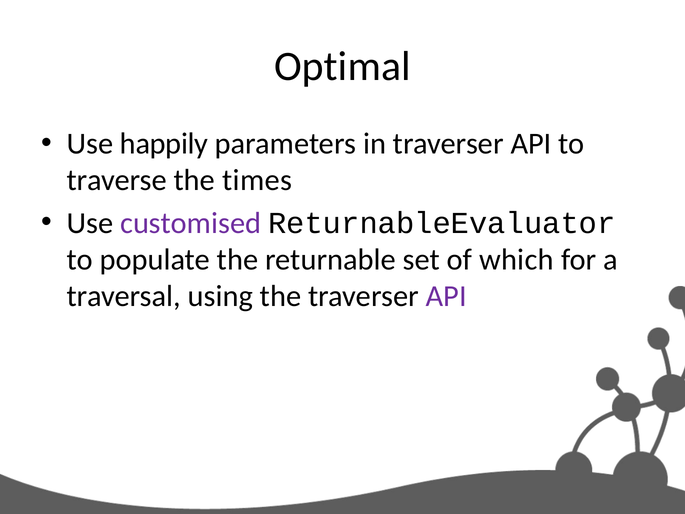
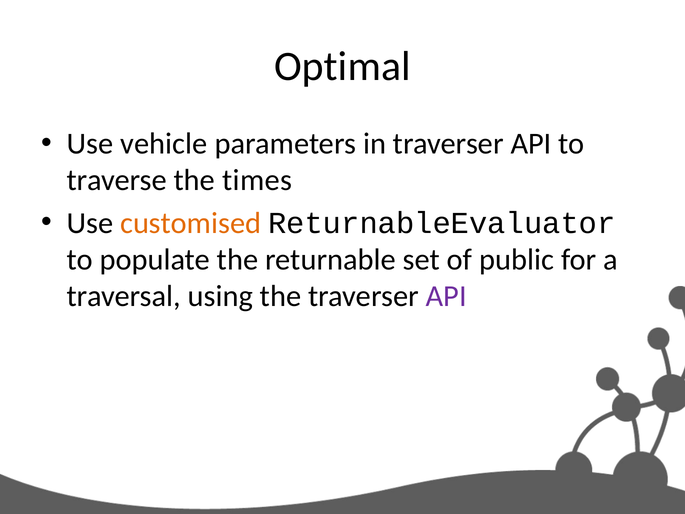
happily: happily -> vehicle
customised colour: purple -> orange
which: which -> public
